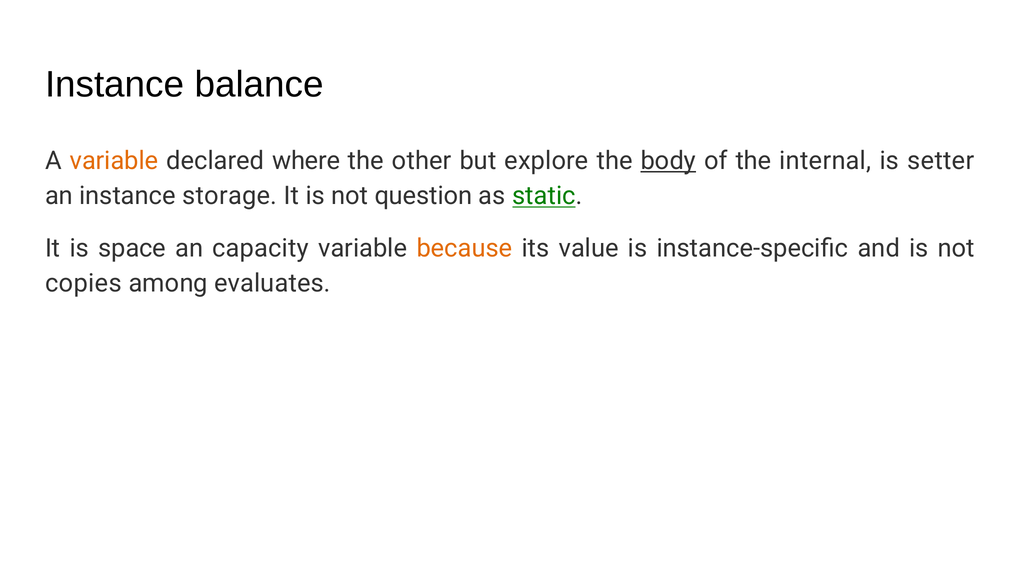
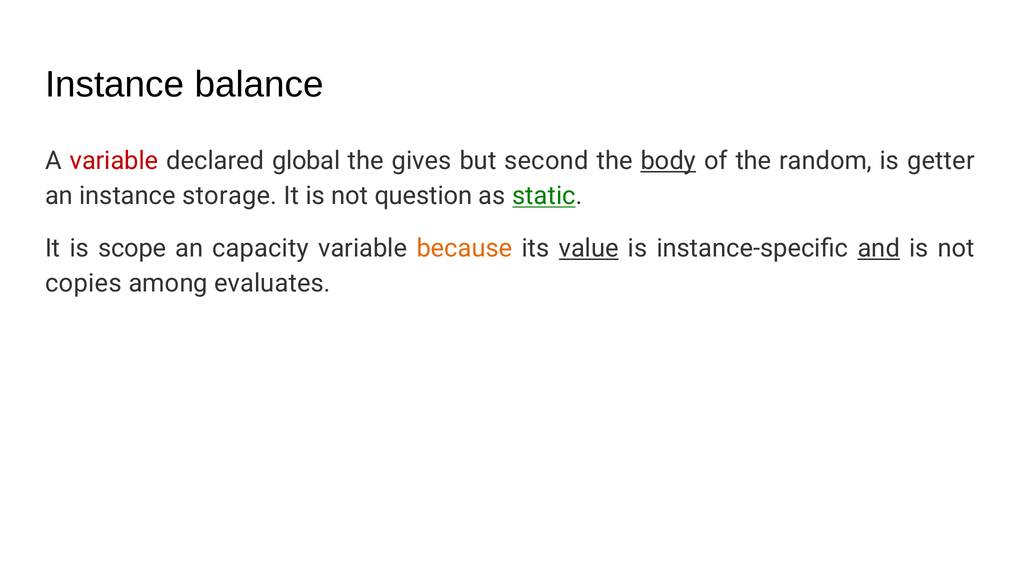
variable at (114, 161) colour: orange -> red
where: where -> global
other: other -> gives
explore: explore -> second
internal: internal -> random
setter: setter -> getter
space: space -> scope
value underline: none -> present
and underline: none -> present
